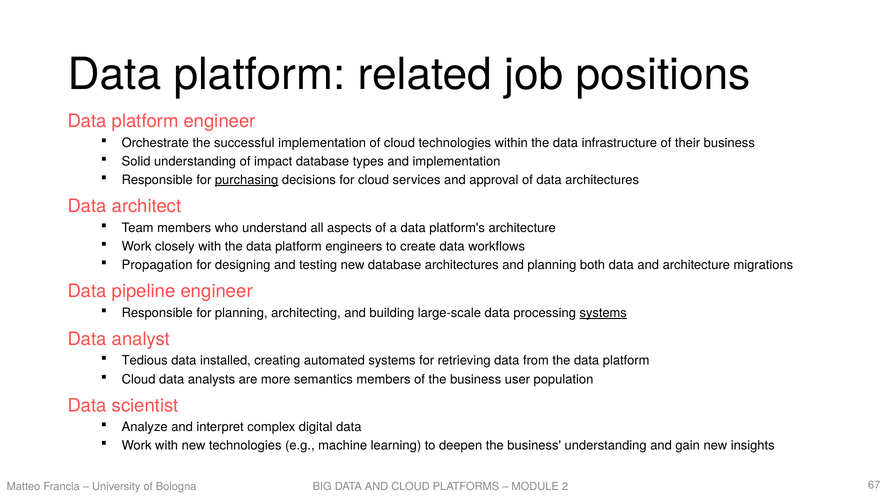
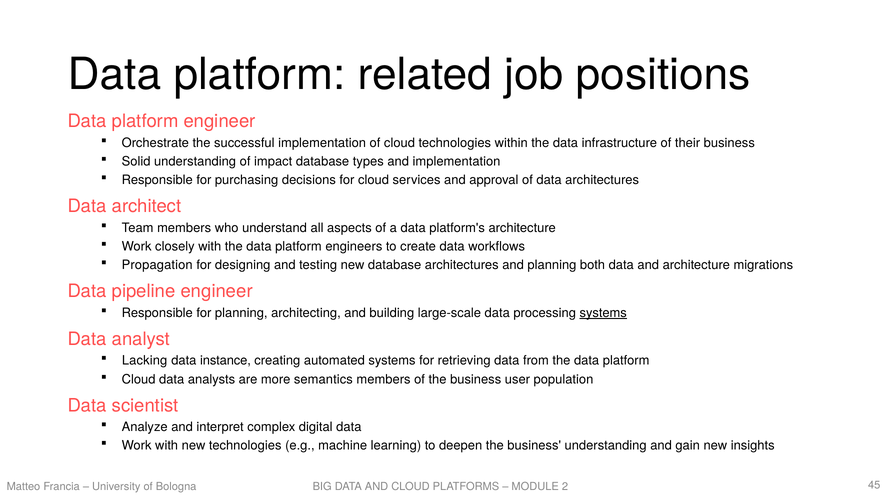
purchasing underline: present -> none
Tedious: Tedious -> Lacking
installed: installed -> instance
67: 67 -> 45
